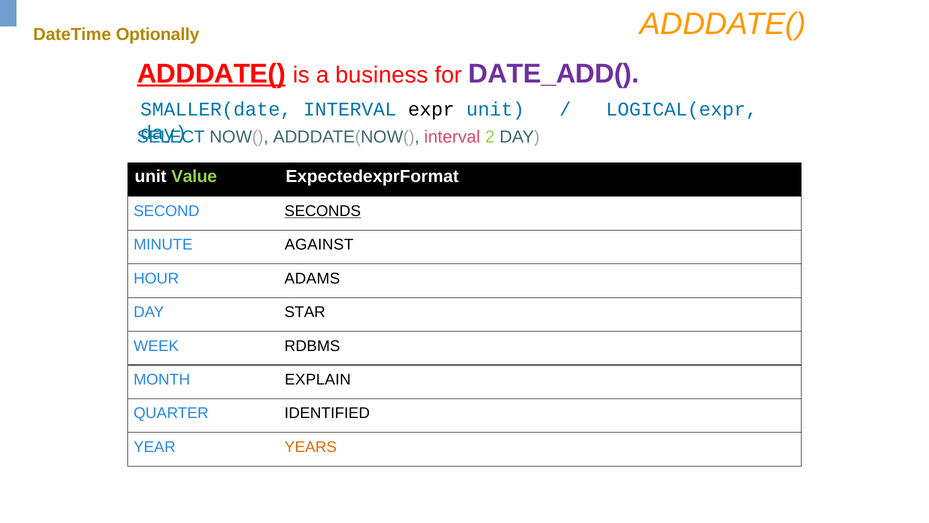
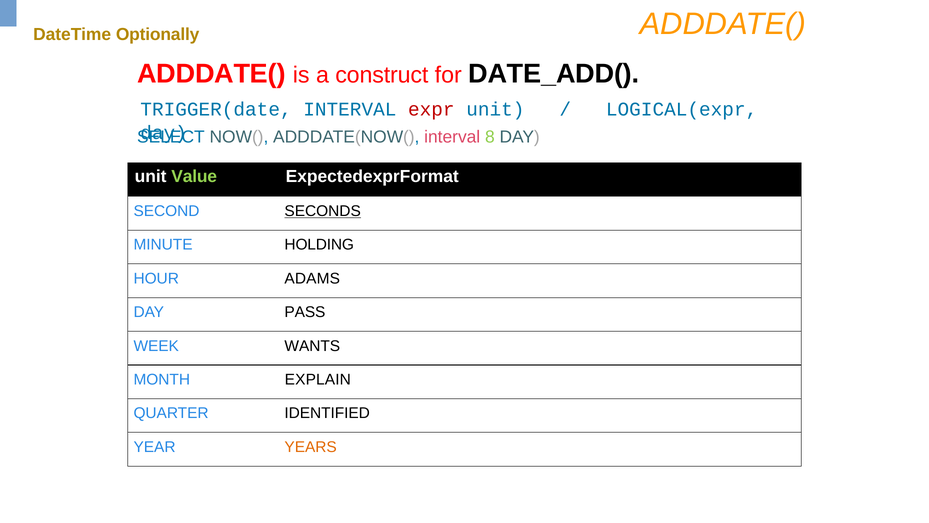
ADDDATE( at (211, 74) underline: present -> none
business: business -> construct
DATE_ADD( colour: purple -> black
SMALLER(date: SMALLER(date -> TRIGGER(date
expr colour: black -> red
2: 2 -> 8
AGAINST: AGAINST -> HOLDING
STAR: STAR -> PASS
RDBMS: RDBMS -> WANTS
